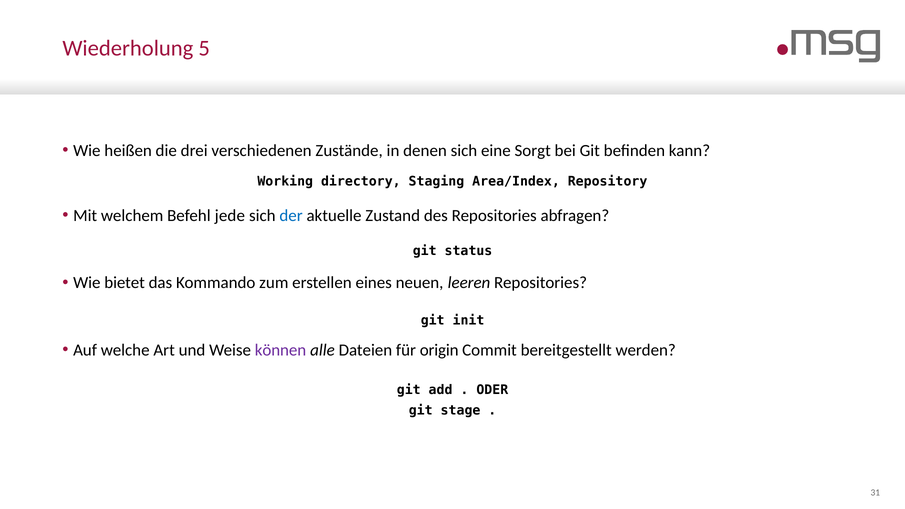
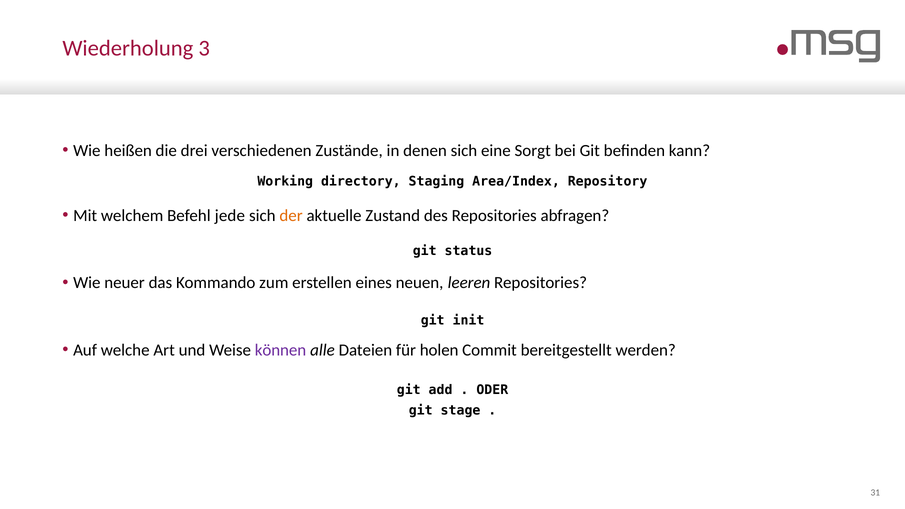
5: 5 -> 3
der colour: blue -> orange
bietet: bietet -> neuer
origin: origin -> holen
